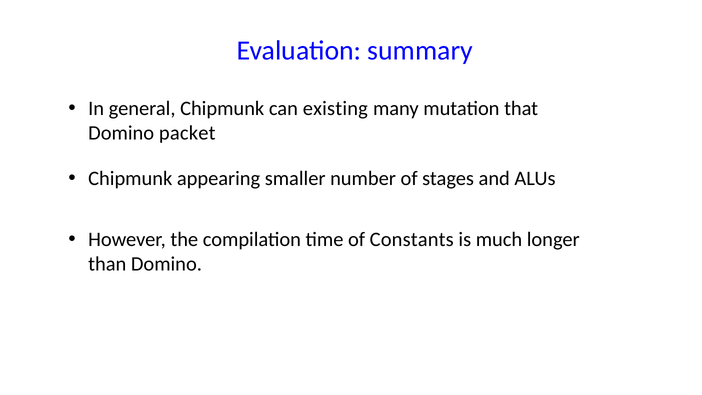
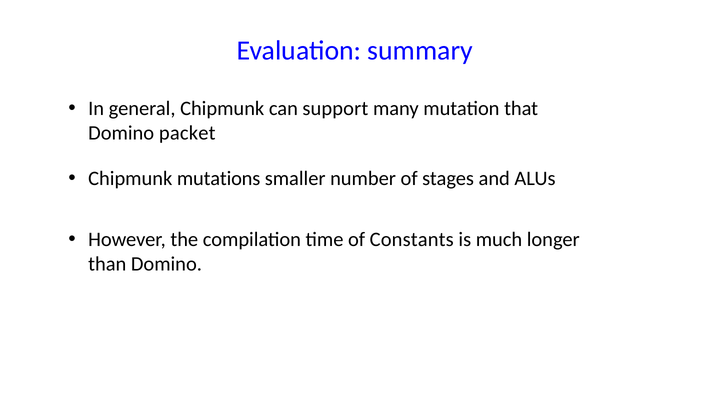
existing: existing -> support
appearing: appearing -> mutations
